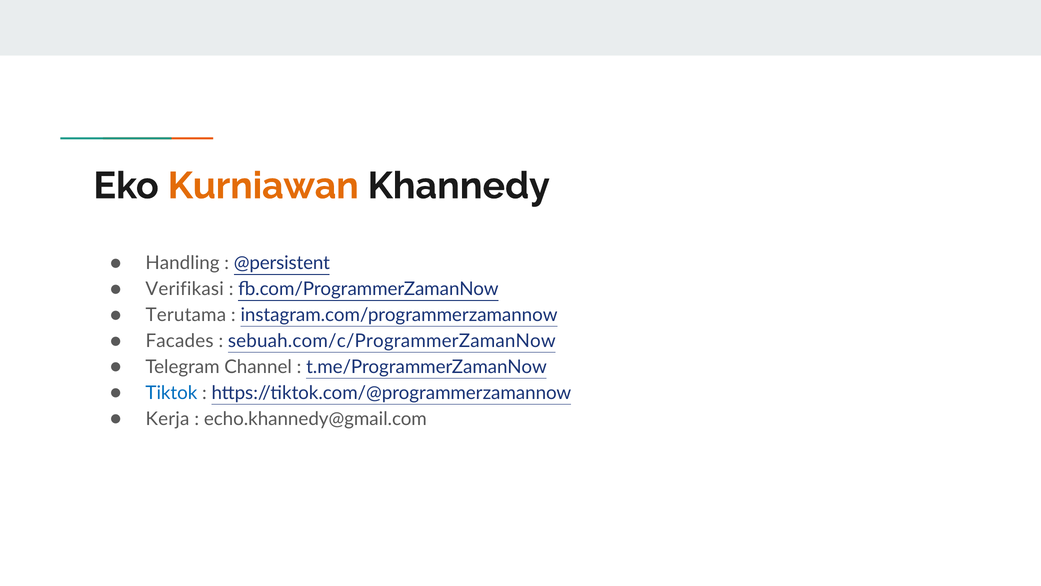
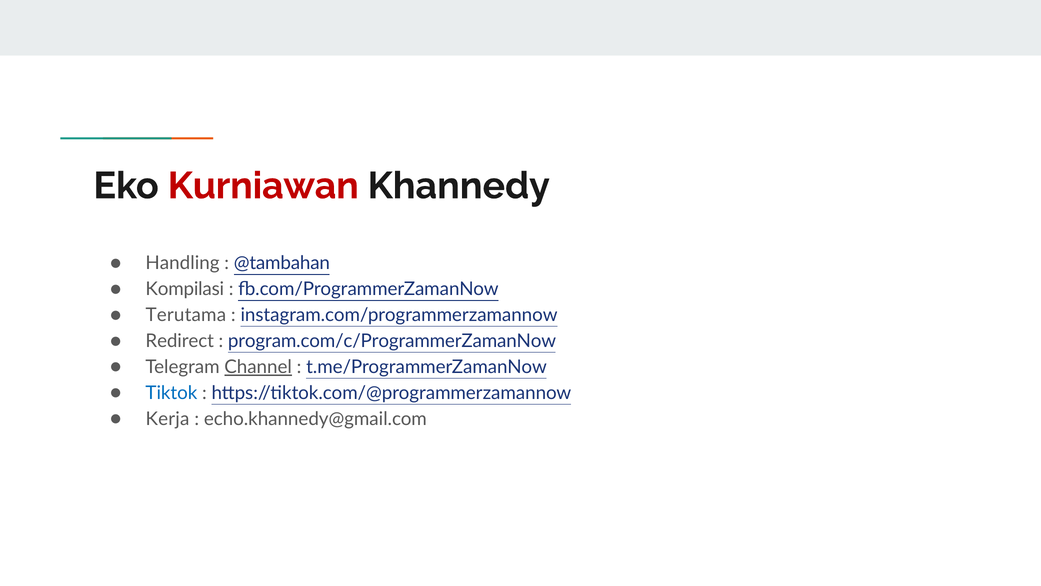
Kurniawan colour: orange -> red
@persistent: @persistent -> @tambahan
Verifikasi: Verifikasi -> Kompilasi
Facades: Facades -> Redirect
sebuah.com/c/ProgrammerZamanNow: sebuah.com/c/ProgrammerZamanNow -> program.com/c/ProgrammerZamanNow
Channel underline: none -> present
